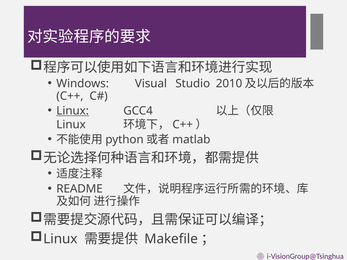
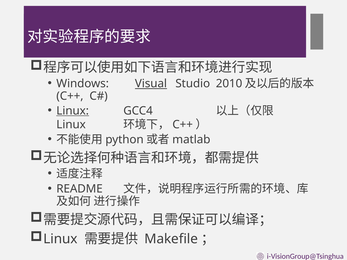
Visual underline: none -> present
